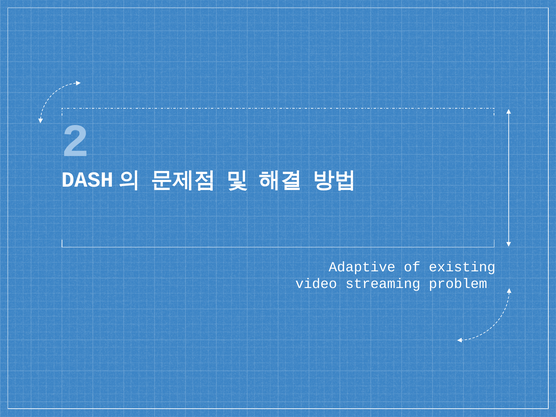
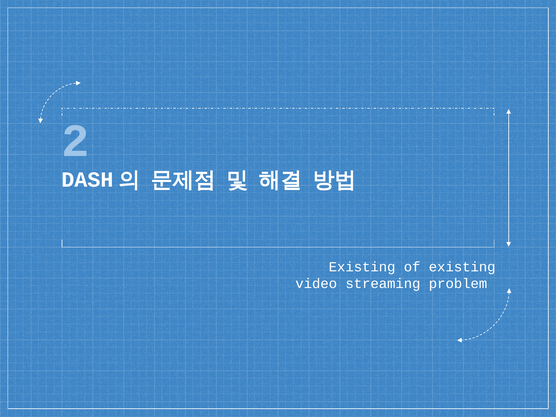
Adaptive at (362, 267): Adaptive -> Existing
